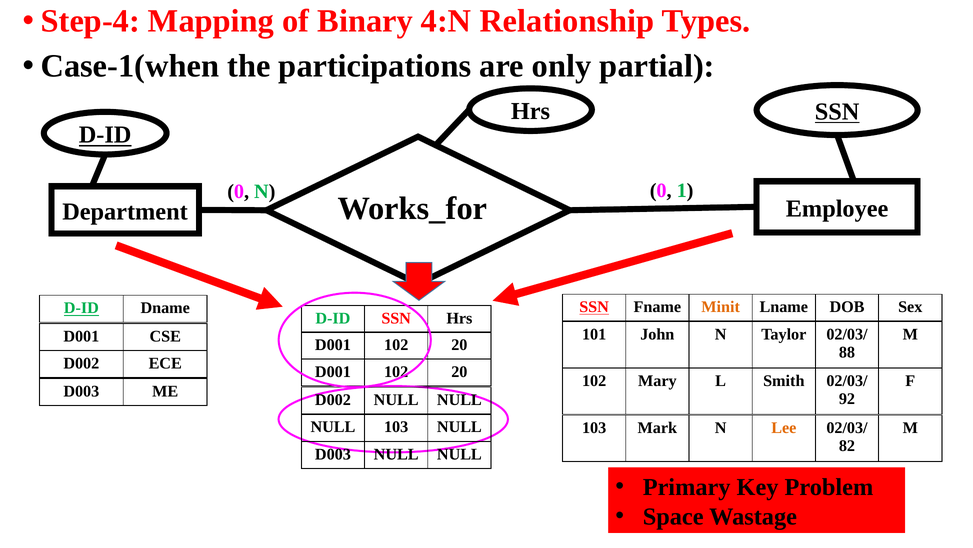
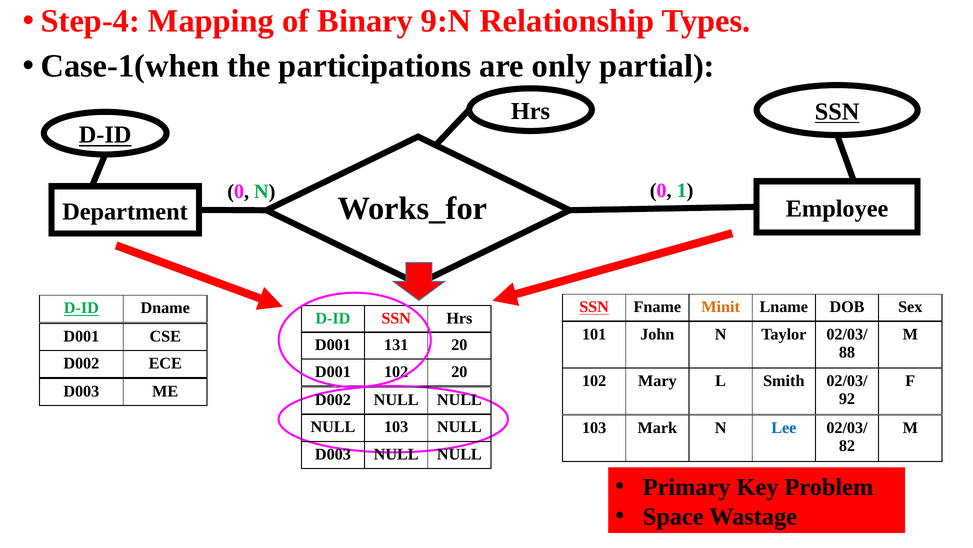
4:N: 4:N -> 9:N
102 at (396, 344): 102 -> 131
Lee colour: orange -> blue
